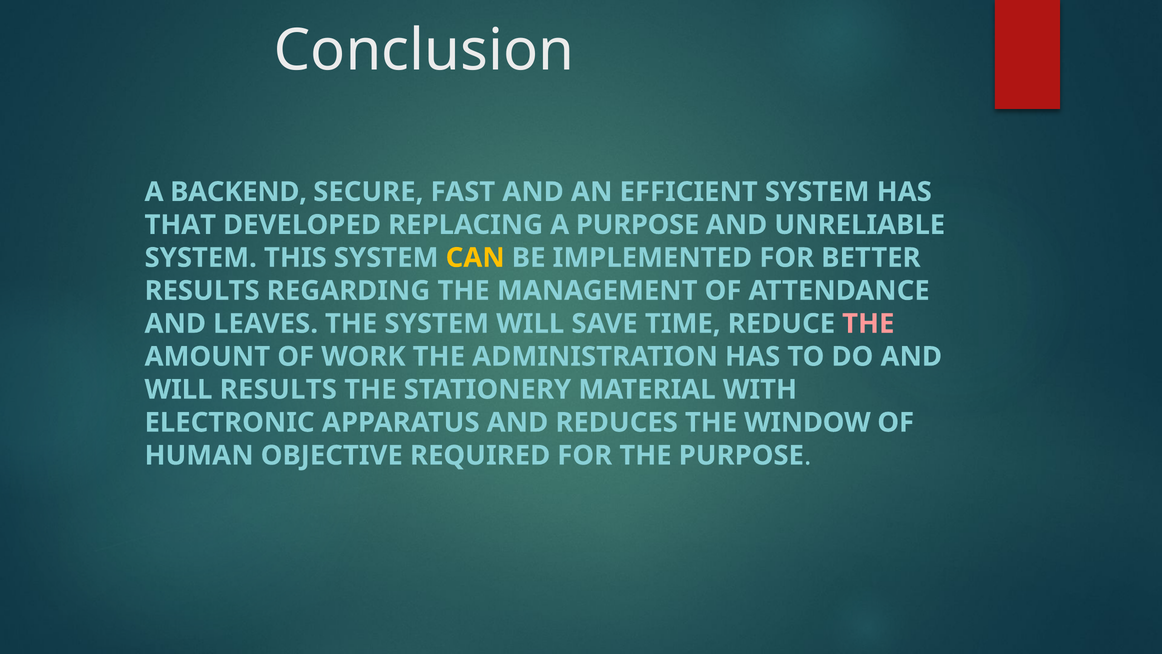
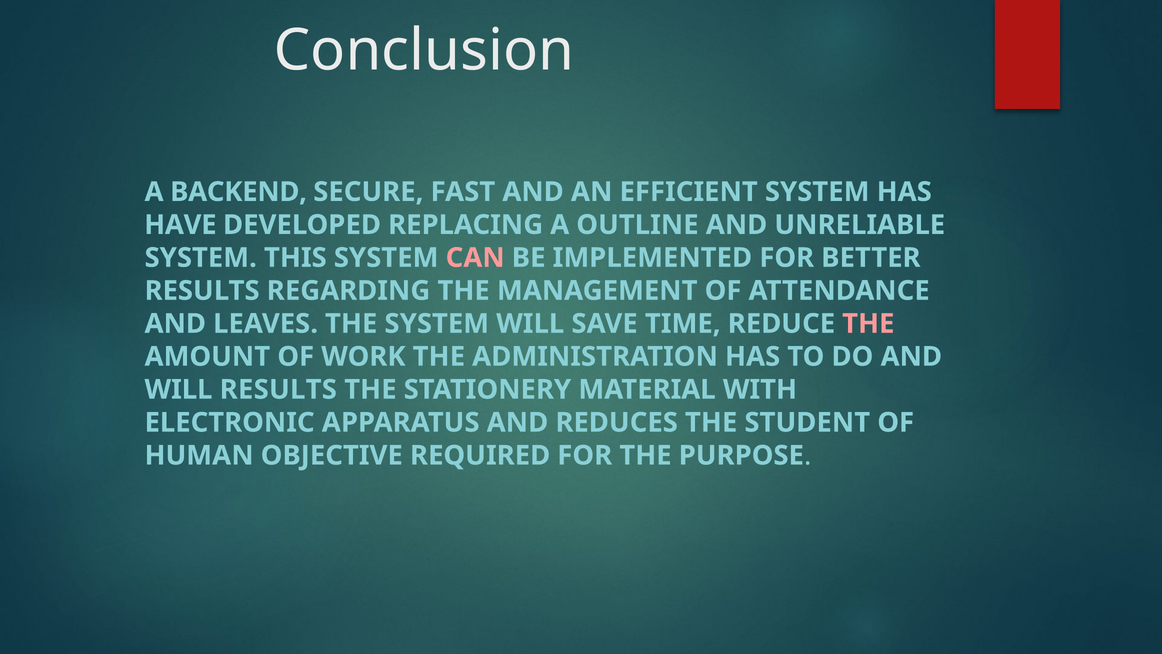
THAT: THAT -> HAVE
A PURPOSE: PURPOSE -> OUTLINE
CAN colour: yellow -> pink
WINDOW: WINDOW -> STUDENT
